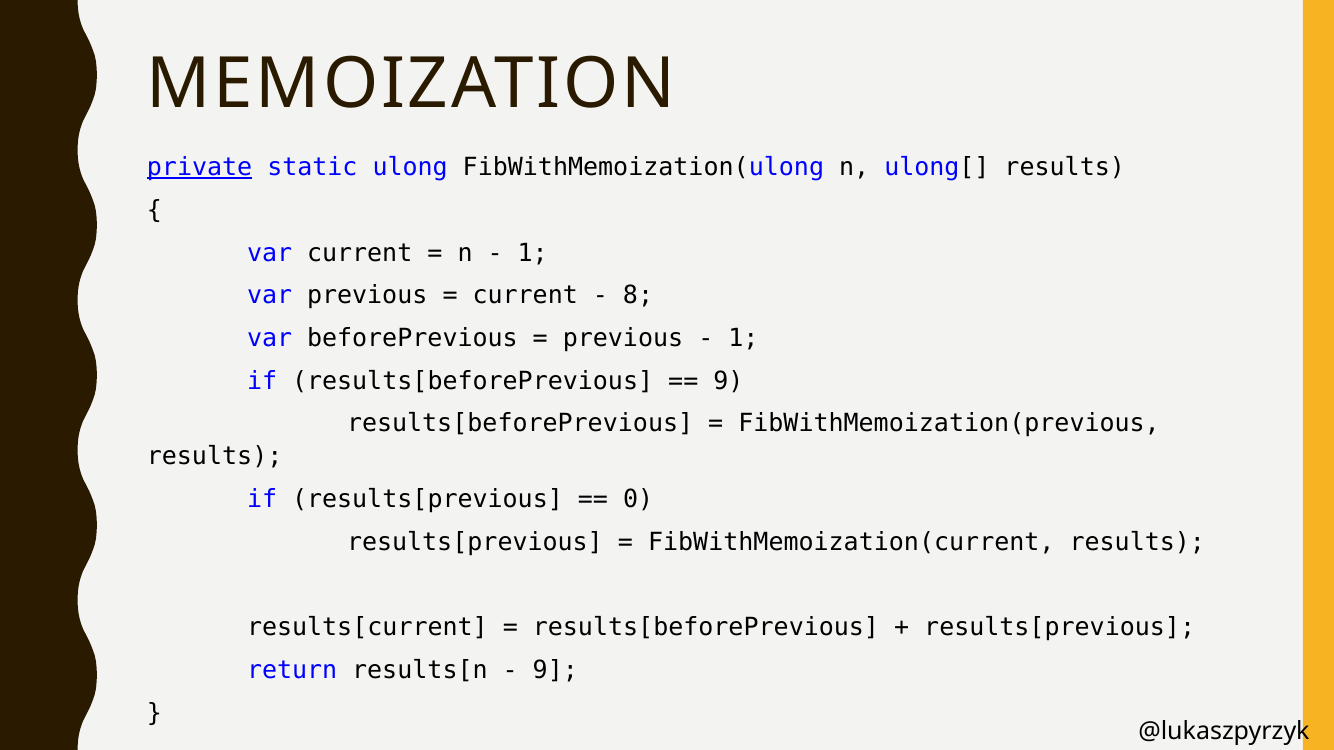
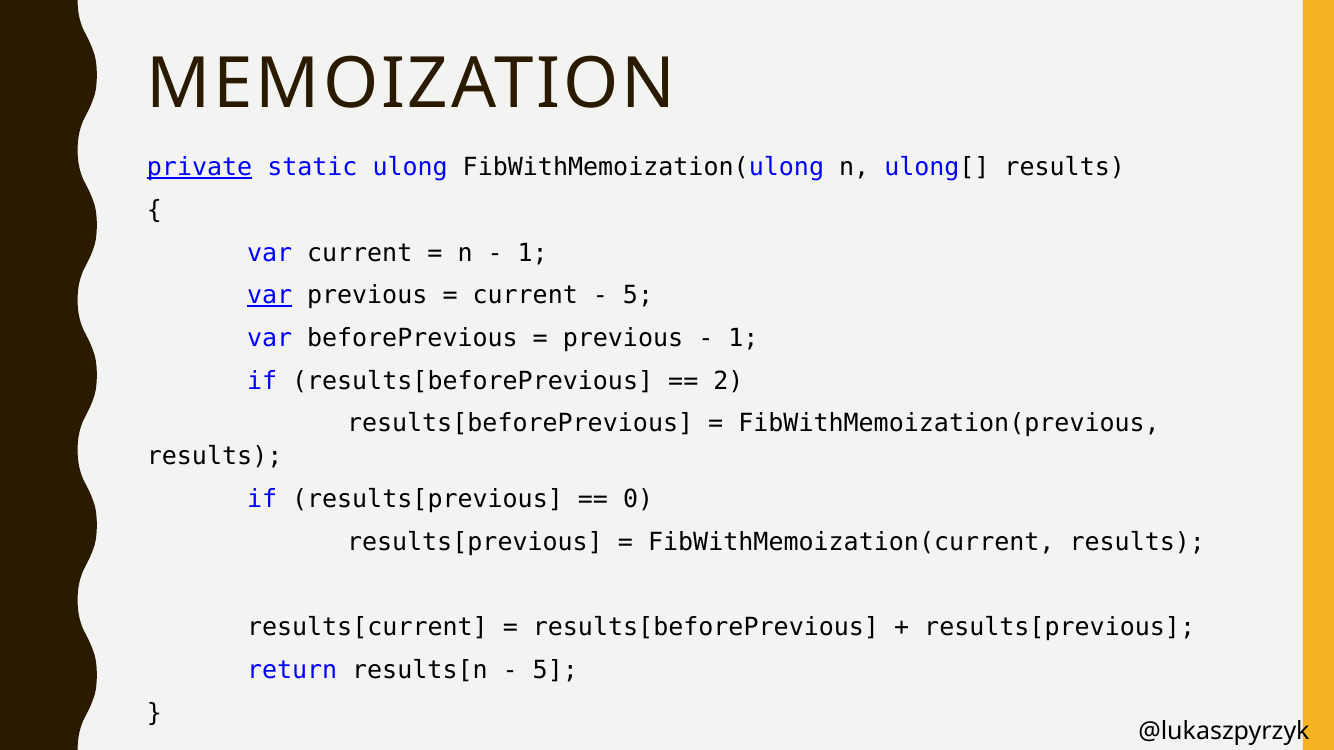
var at (270, 296) underline: none -> present
8 at (638, 296): 8 -> 5
9 at (728, 381): 9 -> 2
9 at (555, 671): 9 -> 5
